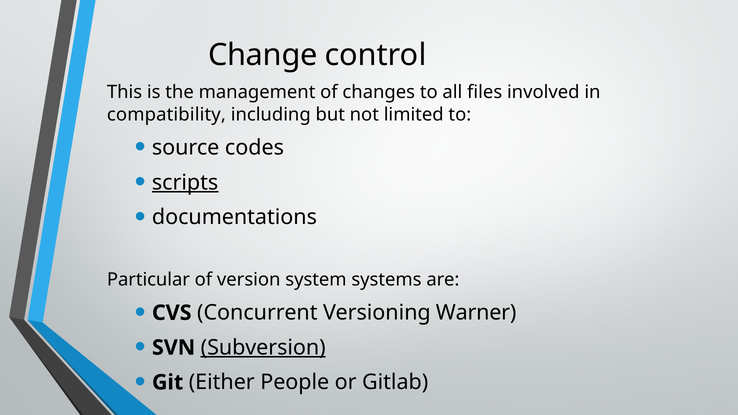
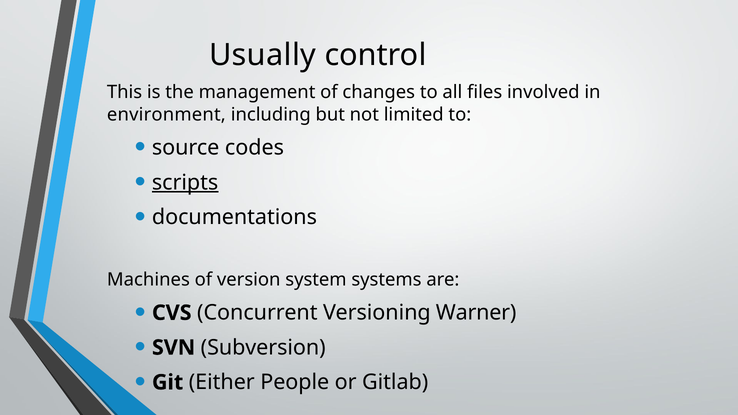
Change: Change -> Usually
compatibility: compatibility -> environment
Particular: Particular -> Machines
Subversion underline: present -> none
